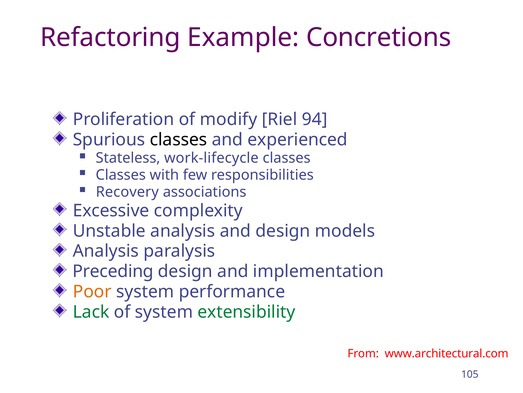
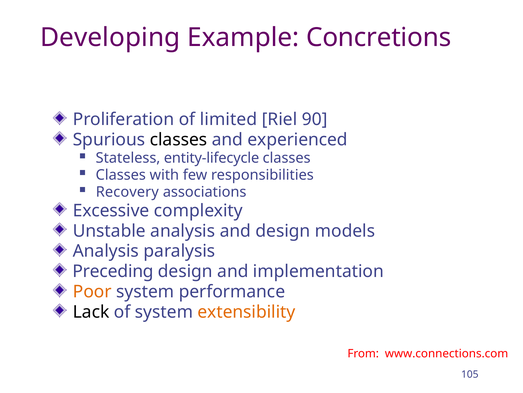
Refactoring: Refactoring -> Developing
modify: modify -> limited
94: 94 -> 90
work-lifecycle: work-lifecycle -> entity-lifecycle
Lack colour: green -> black
extensibility colour: green -> orange
www.architectural.com: www.architectural.com -> www.connections.com
